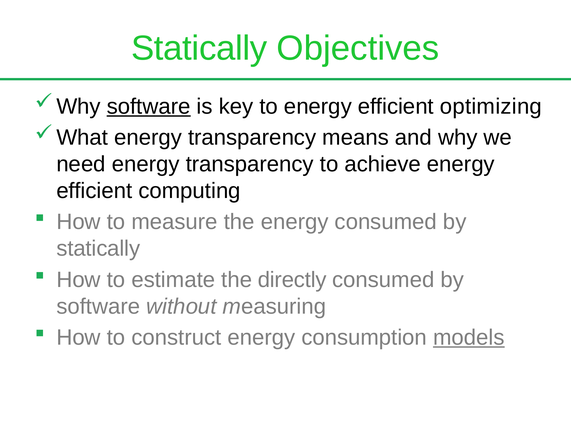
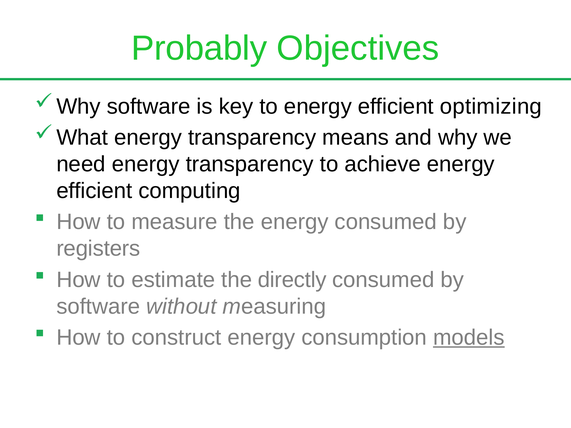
Statically at (199, 48): Statically -> Probably
software at (149, 107) underline: present -> none
statically at (98, 249): statically -> registers
